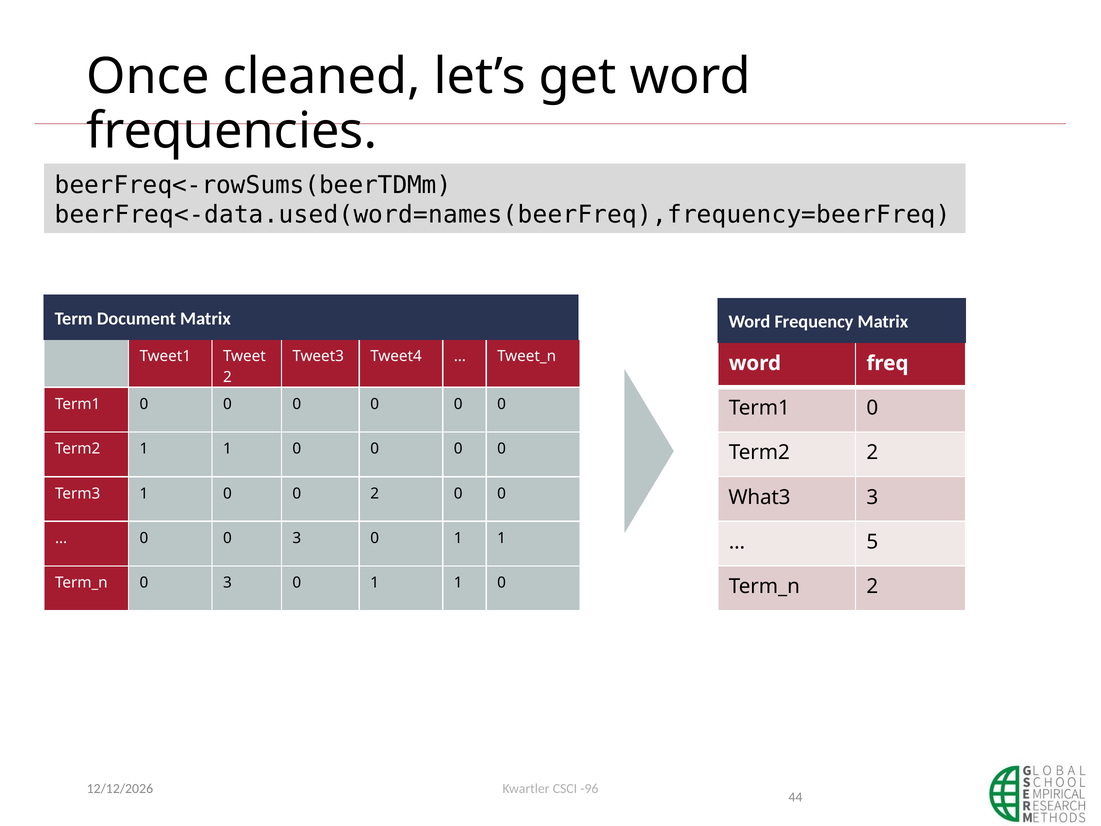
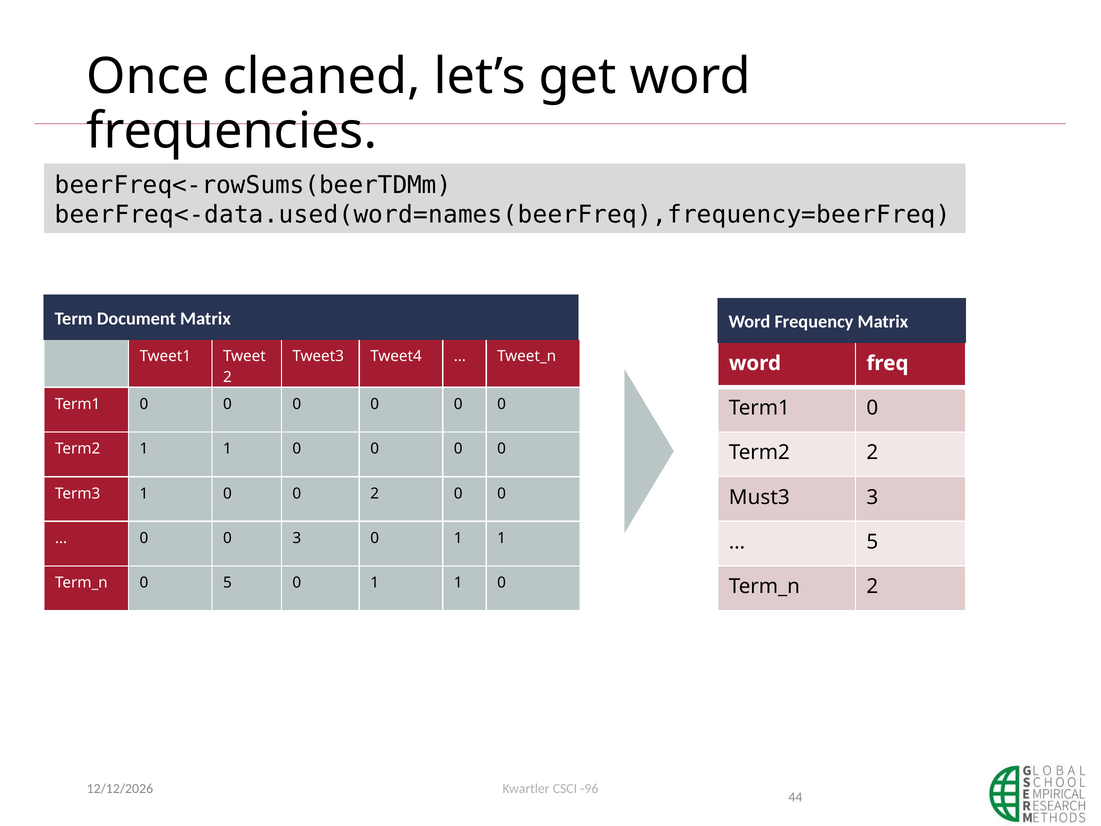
What3: What3 -> Must3
3 at (227, 583): 3 -> 5
